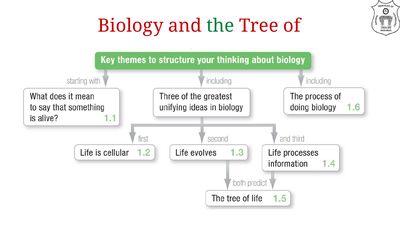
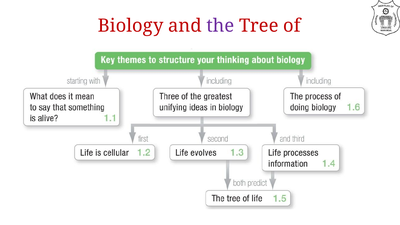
the colour: green -> purple
